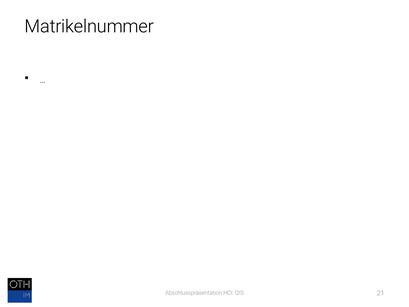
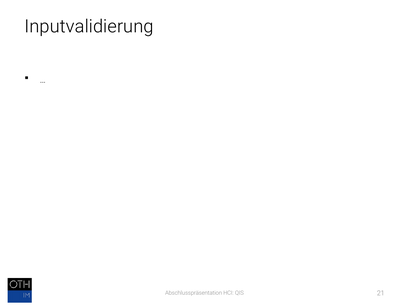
Matrikelnummer: Matrikelnummer -> Inputvalidierung
